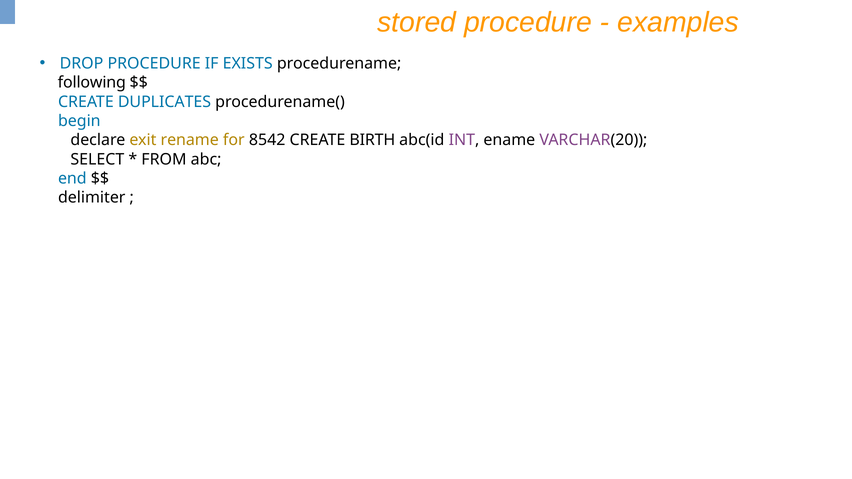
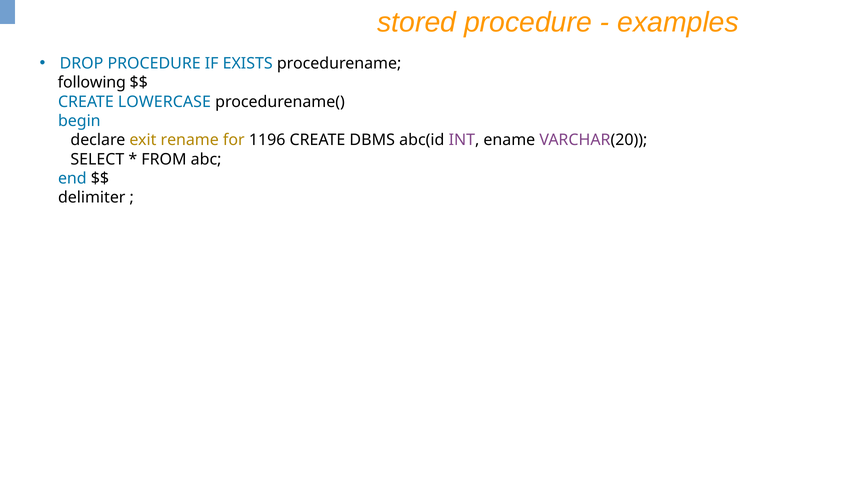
DUPLICATES: DUPLICATES -> LOWERCASE
8542: 8542 -> 1196
BIRTH: BIRTH -> DBMS
